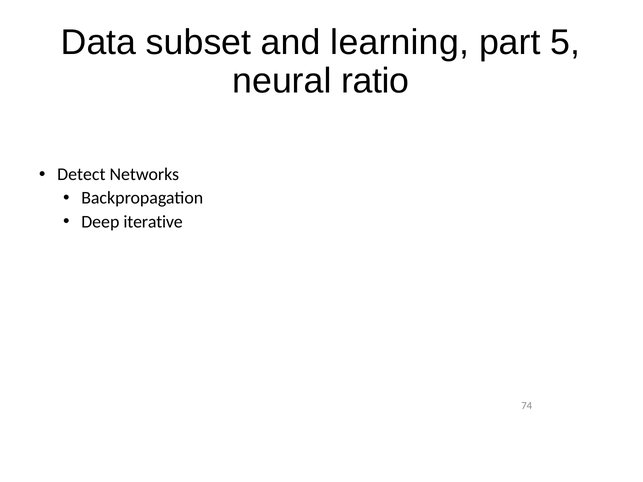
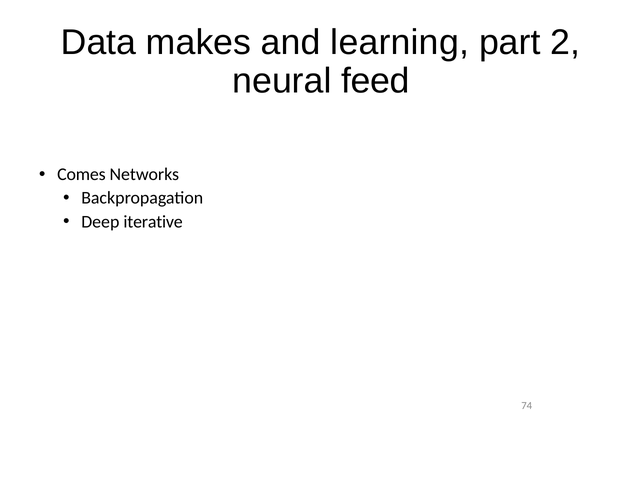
subset: subset -> makes
5: 5 -> 2
ratio: ratio -> feed
Detect: Detect -> Comes
